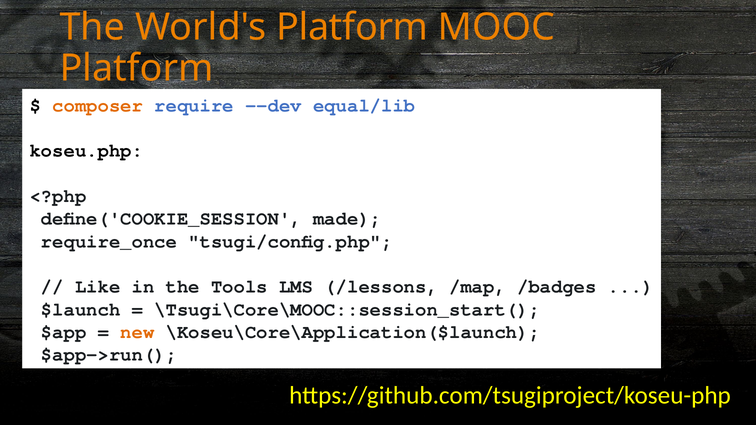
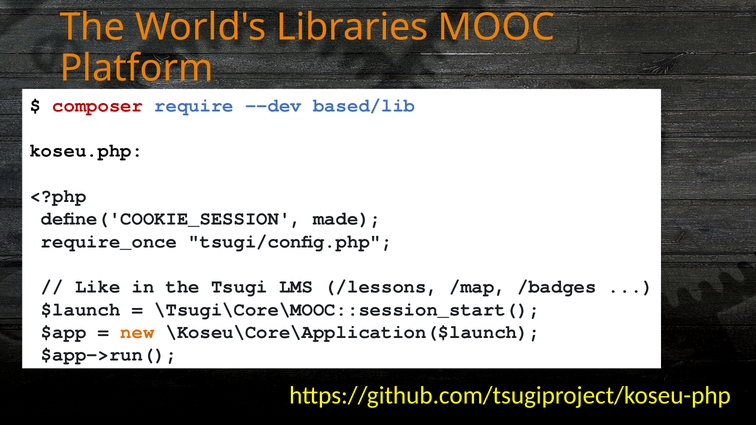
World's Platform: Platform -> Libraries
composer colour: orange -> red
equal/lib: equal/lib -> based/lib
Tools: Tools -> Tsugi
